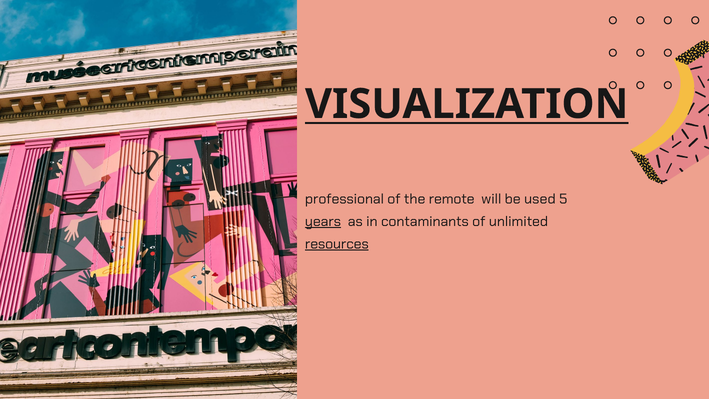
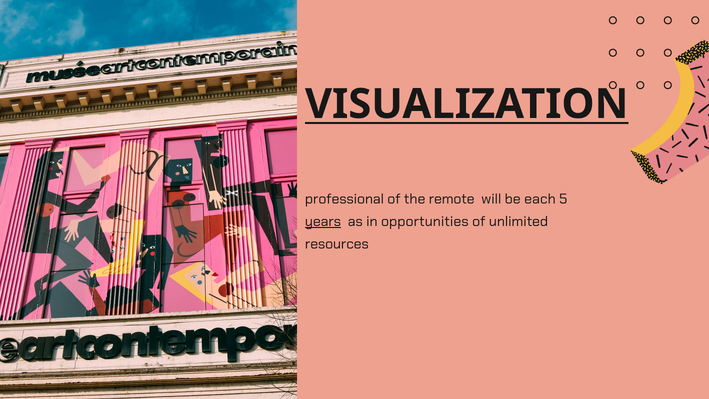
used: used -> each
contaminants: contaminants -> opportunities
resources underline: present -> none
